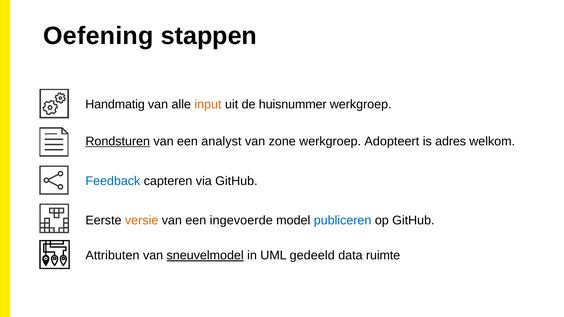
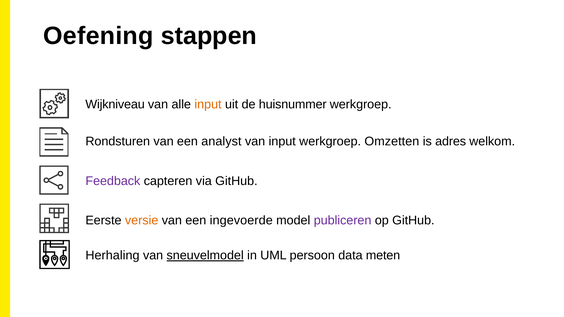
Handmatig: Handmatig -> Wijkniveau
Rondsturen underline: present -> none
van zone: zone -> input
Adopteert: Adopteert -> Omzetten
Feedback colour: blue -> purple
publiceren colour: blue -> purple
Attributen: Attributen -> Herhaling
gedeeld: gedeeld -> persoon
ruimte: ruimte -> meten
